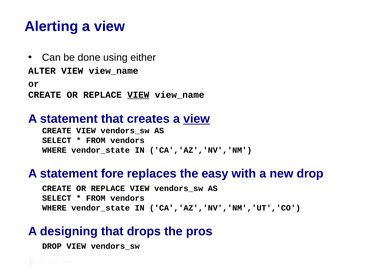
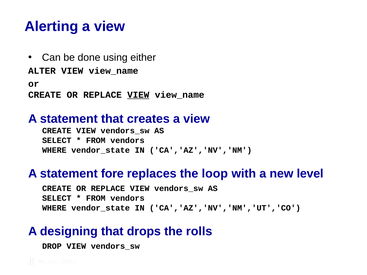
view at (197, 119) underline: present -> none
easy: easy -> loop
new drop: drop -> level
pros: pros -> rolls
